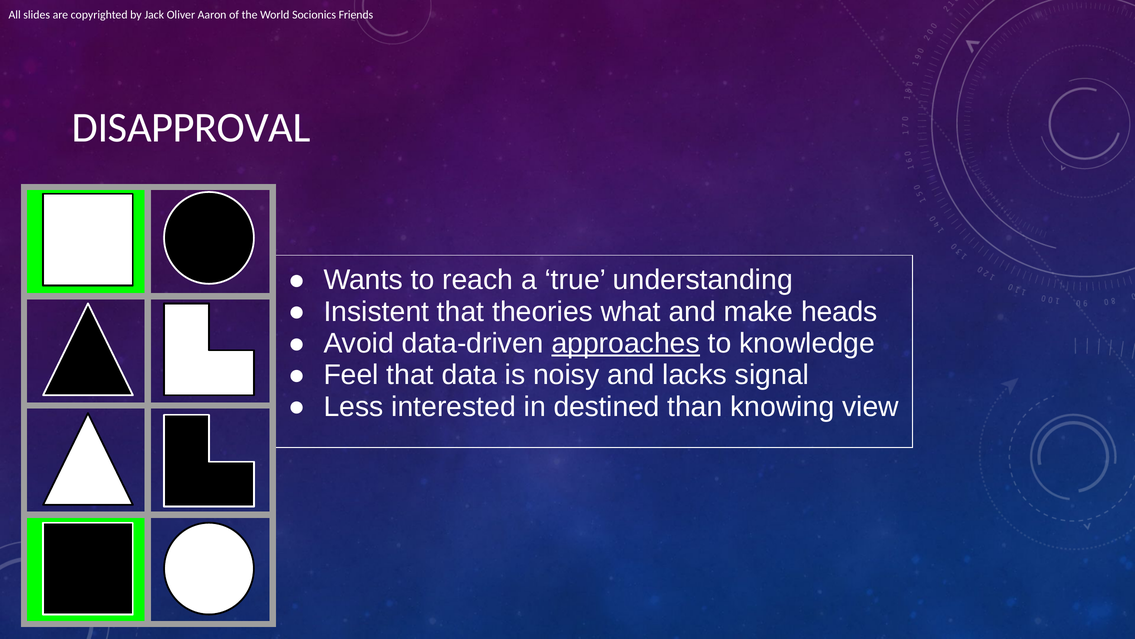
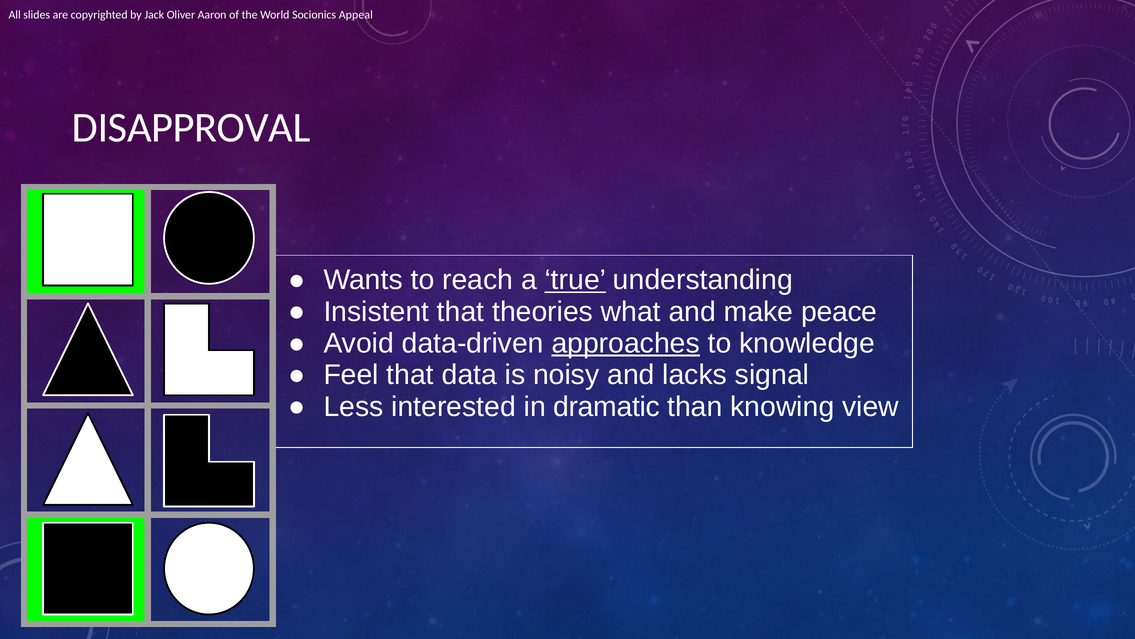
Friends: Friends -> Appeal
true underline: none -> present
heads: heads -> peace
destined: destined -> dramatic
